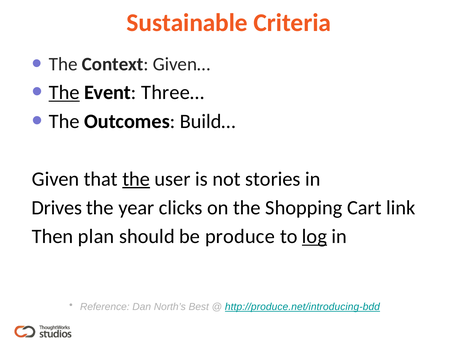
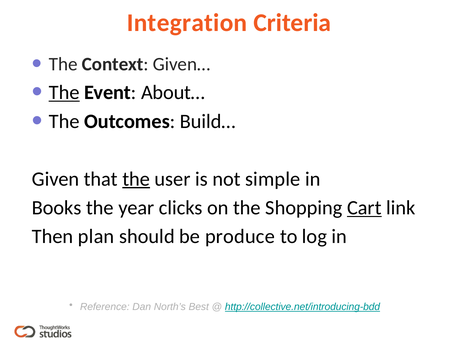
Sustainable: Sustainable -> Integration
Three…: Three… -> About…
stories: stories -> simple
Drives: Drives -> Books
Cart underline: none -> present
log underline: present -> none
http://produce.net/introducing-bdd: http://produce.net/introducing-bdd -> http://collective.net/introducing-bdd
